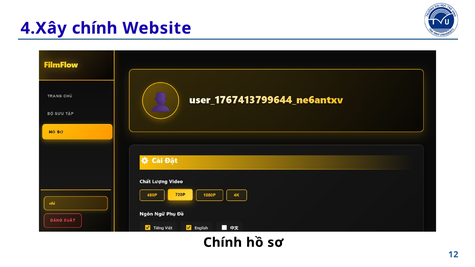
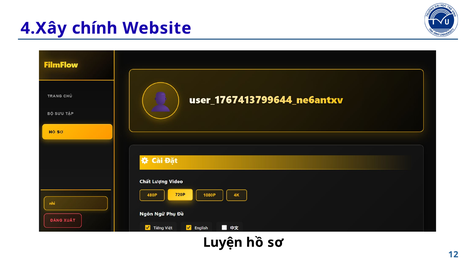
Chính at (223, 243): Chính -> Luyện
